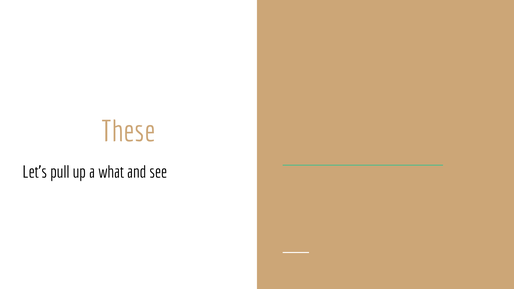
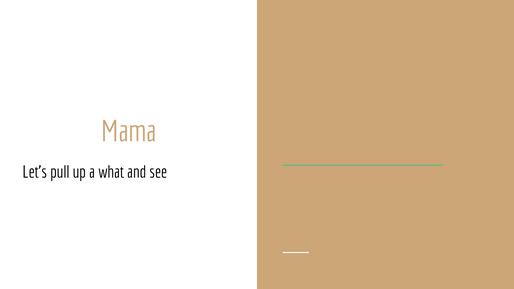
These: These -> Mama
